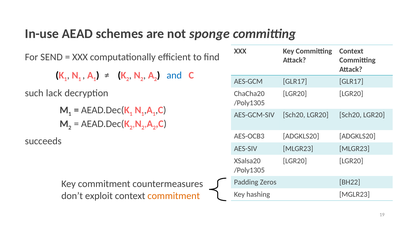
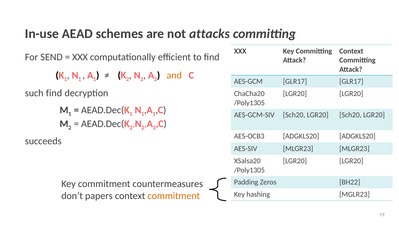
sponge: sponge -> attacks
and colour: blue -> orange
such lack: lack -> find
exploit: exploit -> papers
